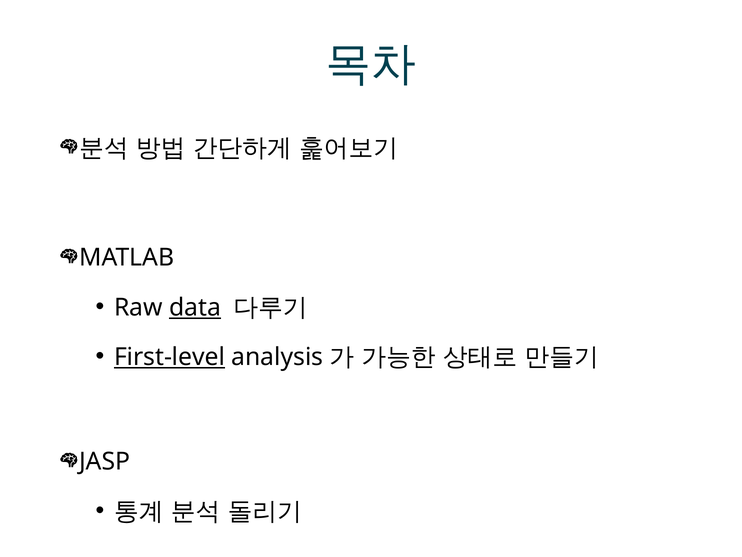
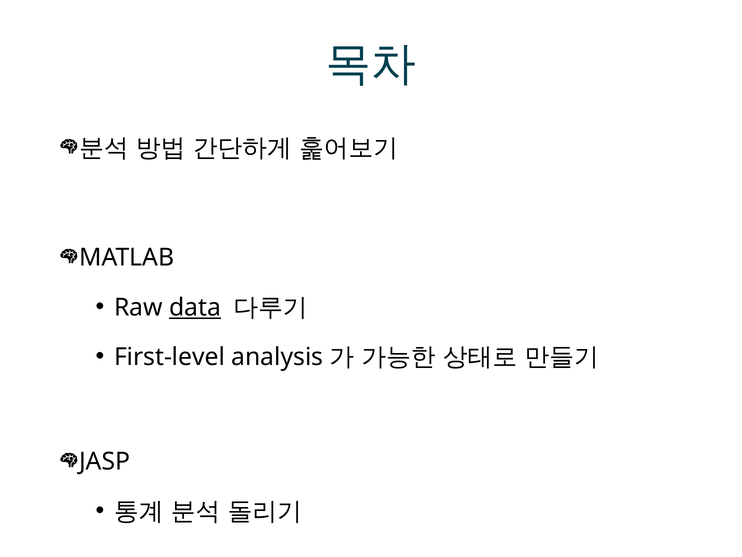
First-level underline: present -> none
